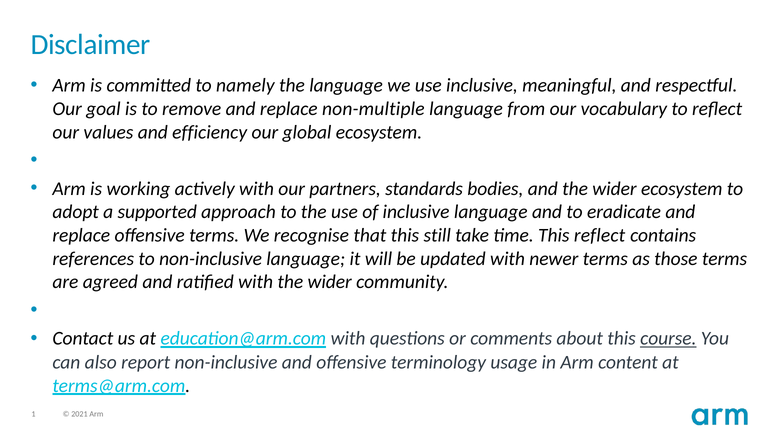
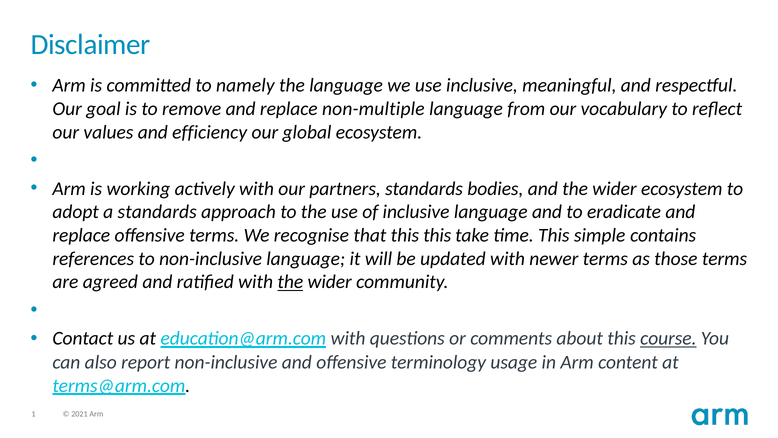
a supported: supported -> standards
this still: still -> this
This reflect: reflect -> simple
the at (290, 282) underline: none -> present
